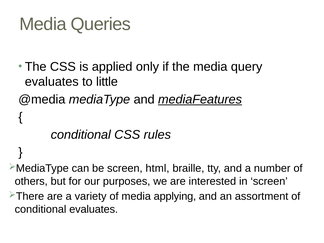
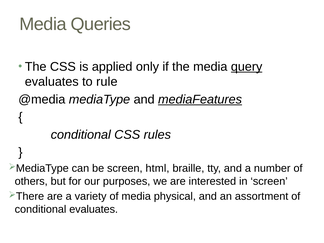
query underline: none -> present
little: little -> rule
applying: applying -> physical
